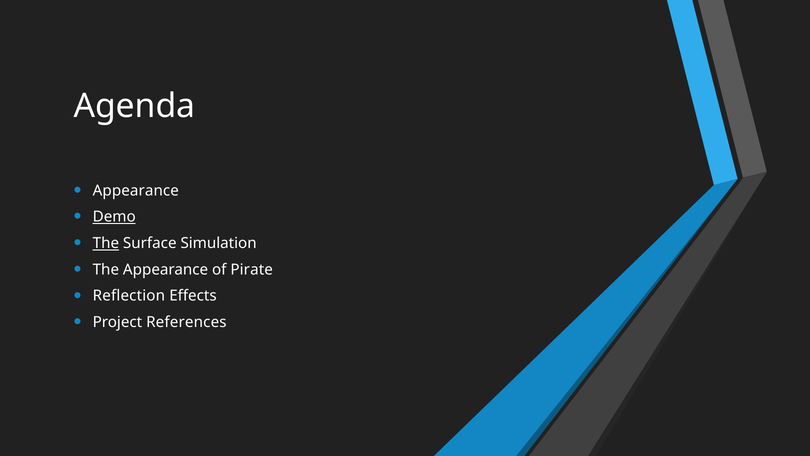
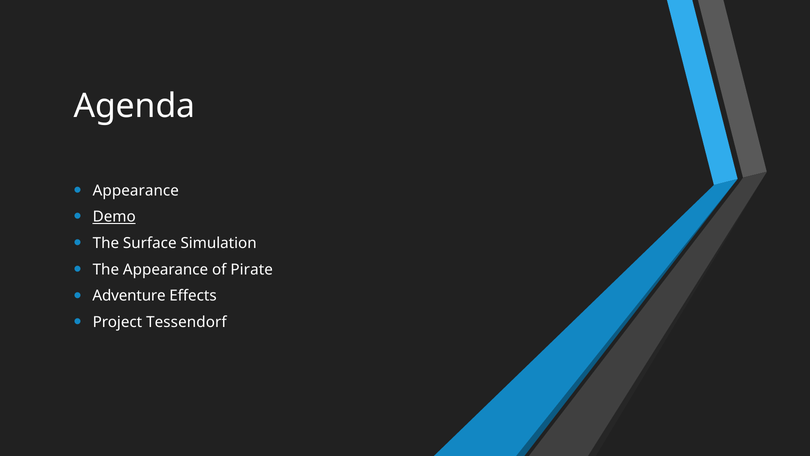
The at (106, 243) underline: present -> none
Reflection: Reflection -> Adventure
References: References -> Tessendorf
